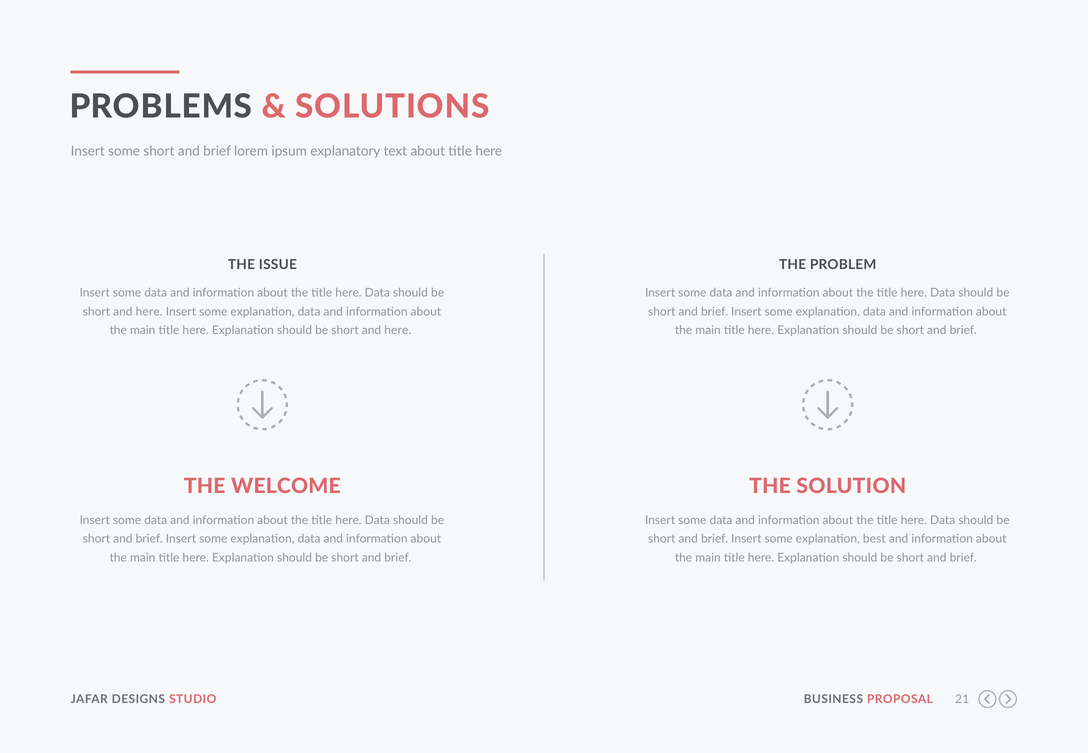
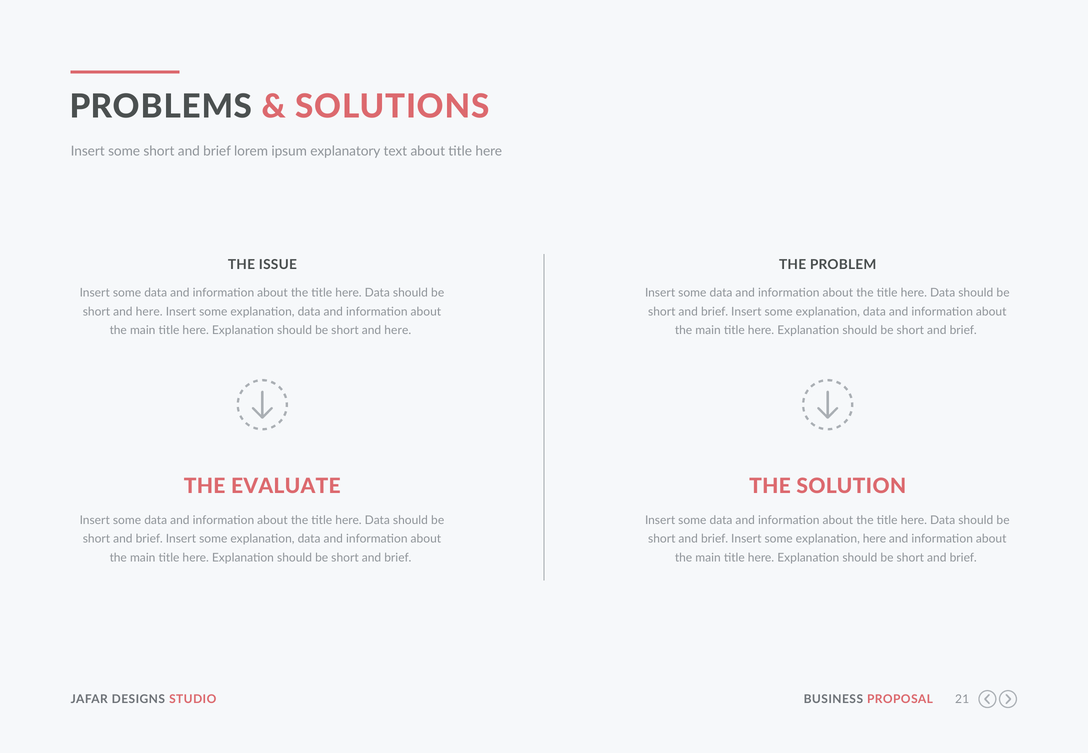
WELCOME: WELCOME -> EVALUATE
explanation best: best -> here
